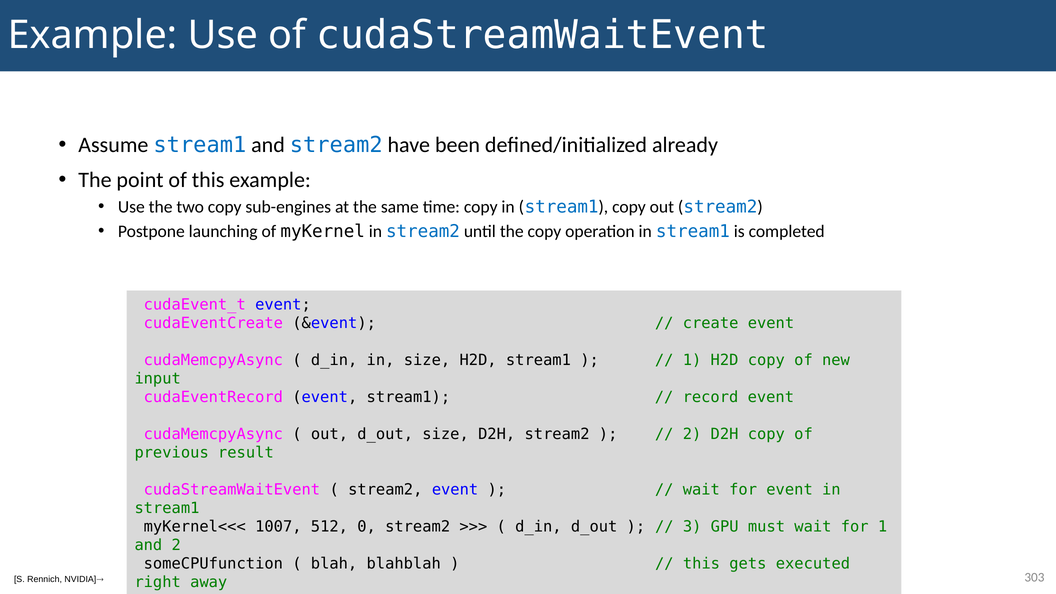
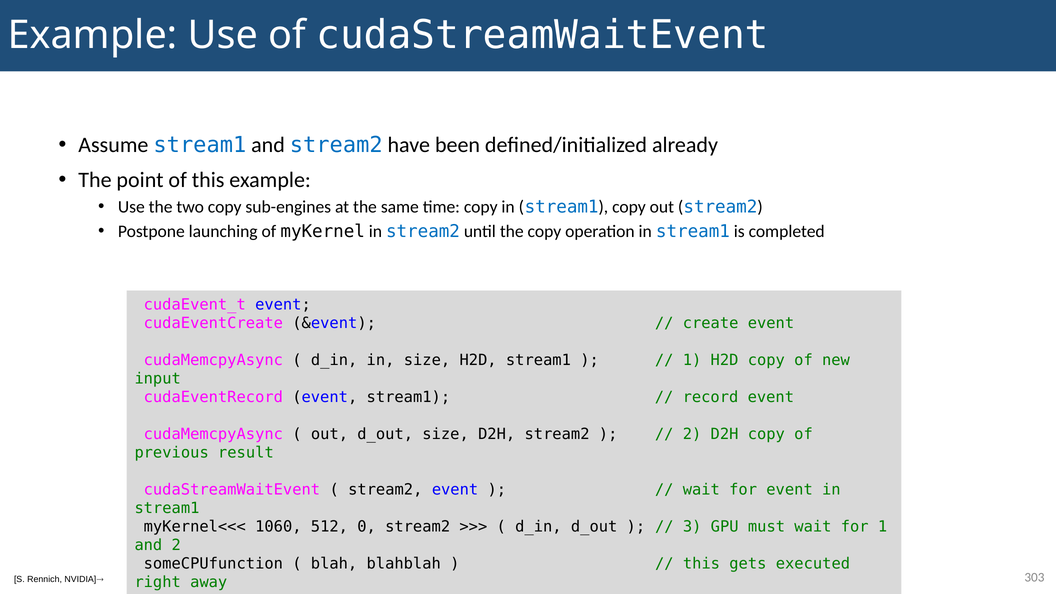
1007: 1007 -> 1060
